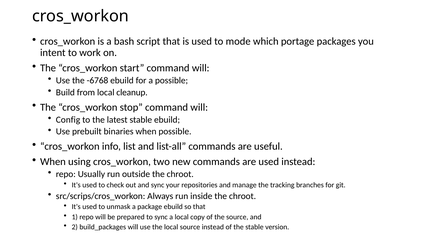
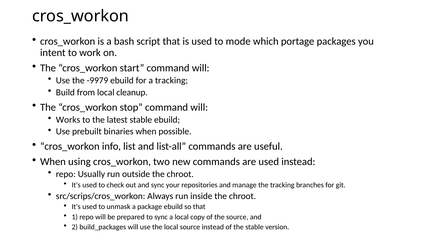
-6768: -6768 -> -9979
a possible: possible -> tracking
Config: Config -> Works
